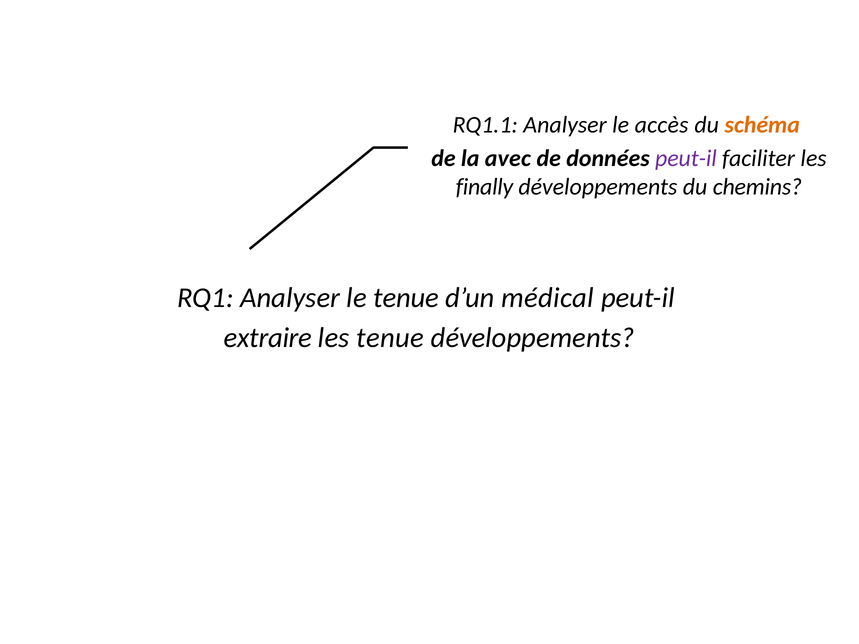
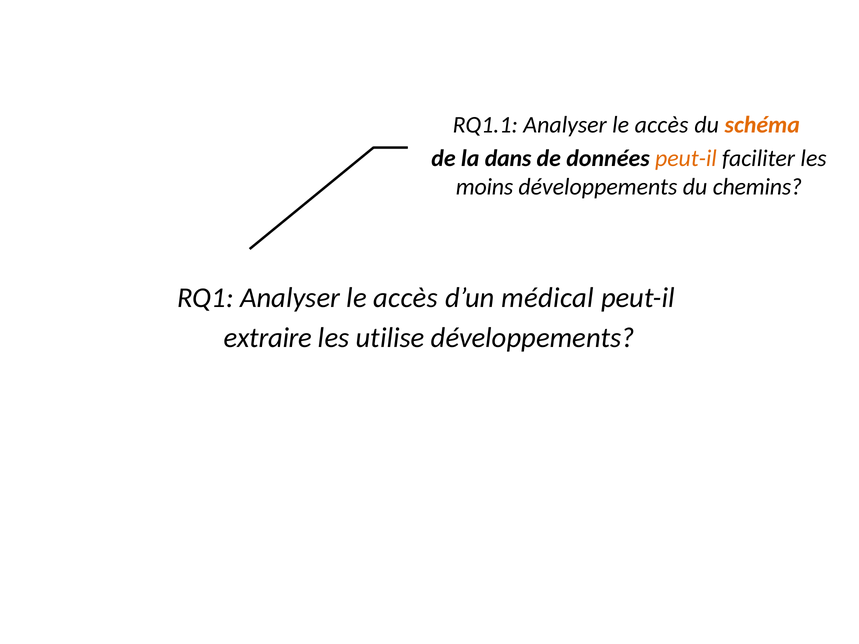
avec: avec -> dans
peut-il at (686, 159) colour: purple -> orange
finally: finally -> moins
RQ1 Analyser le tenue: tenue -> accès
les tenue: tenue -> utilise
